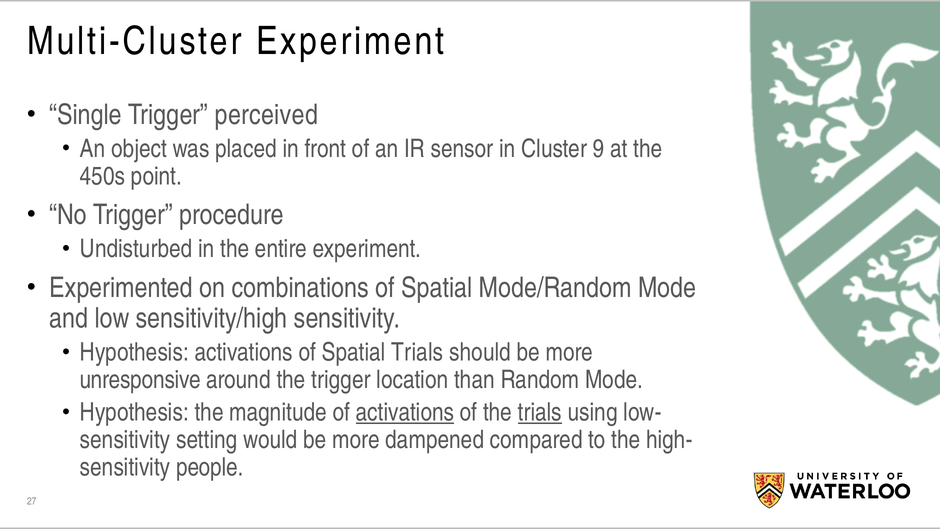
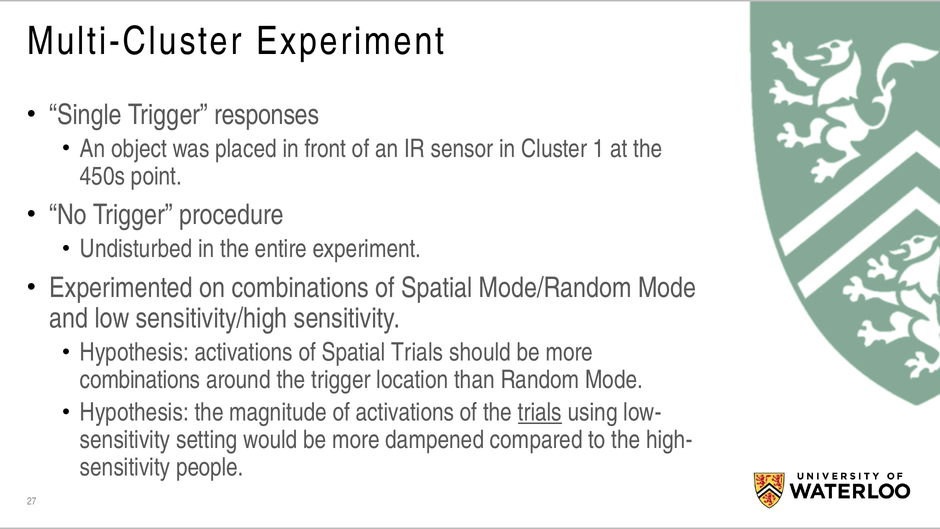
perceived: perceived -> responses
9: 9 -> 1
unresponsive at (140, 380): unresponsive -> combinations
activations at (405, 412) underline: present -> none
